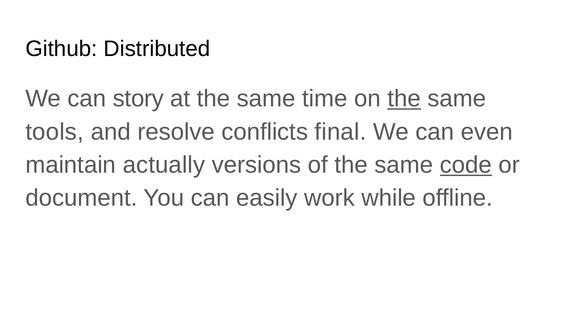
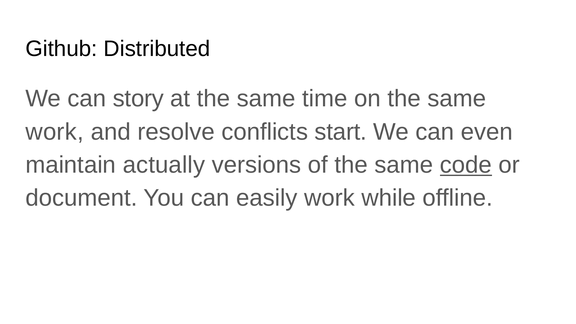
the at (404, 99) underline: present -> none
tools at (55, 132): tools -> work
final: final -> start
